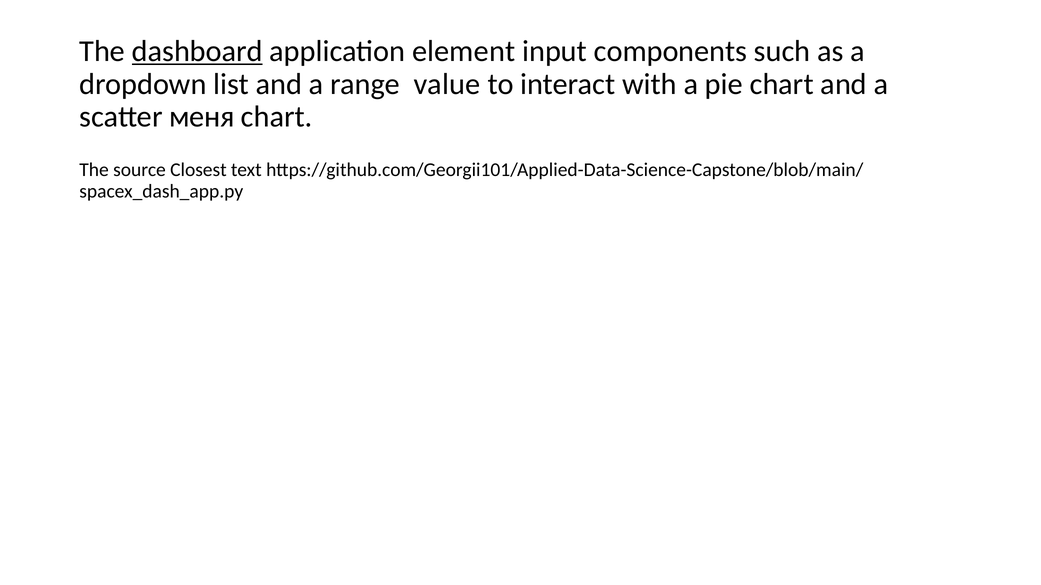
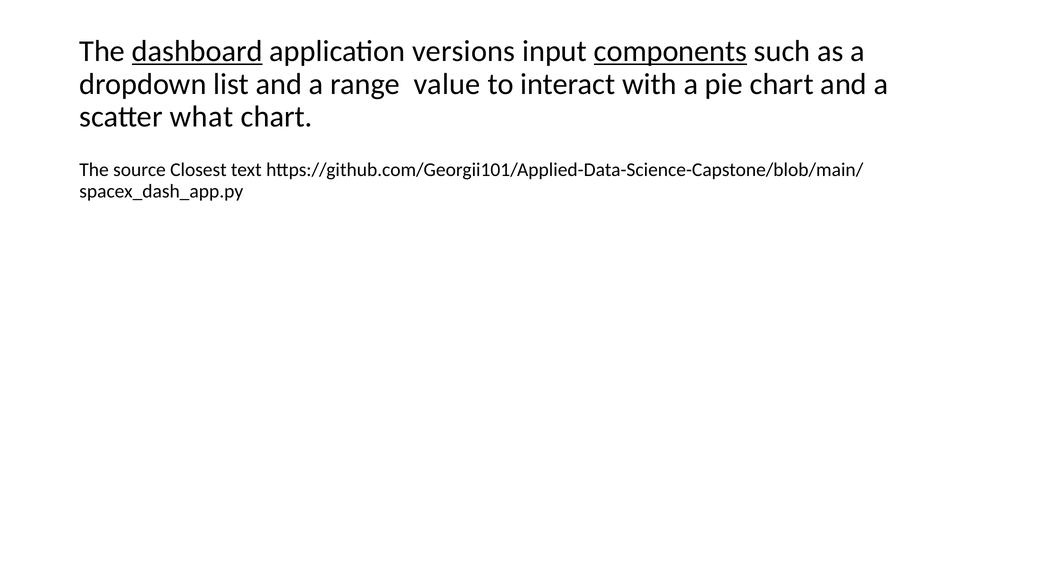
element: element -> versions
components underline: none -> present
меня: меня -> what
